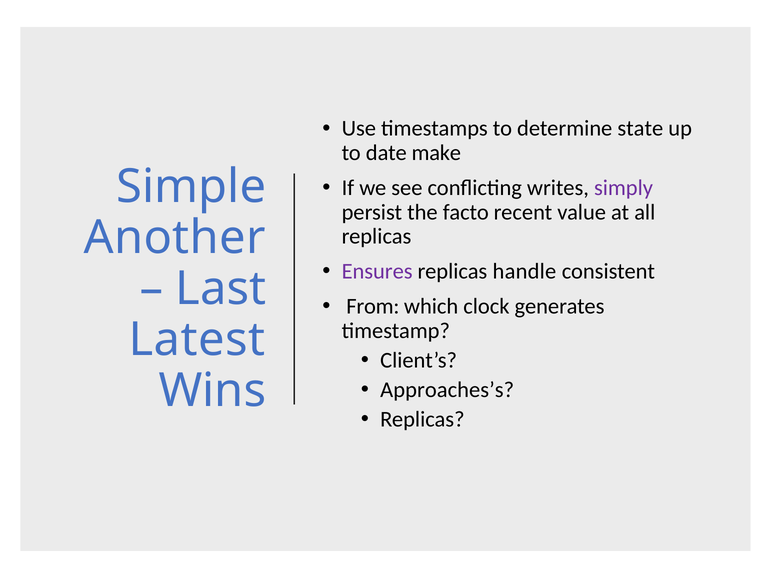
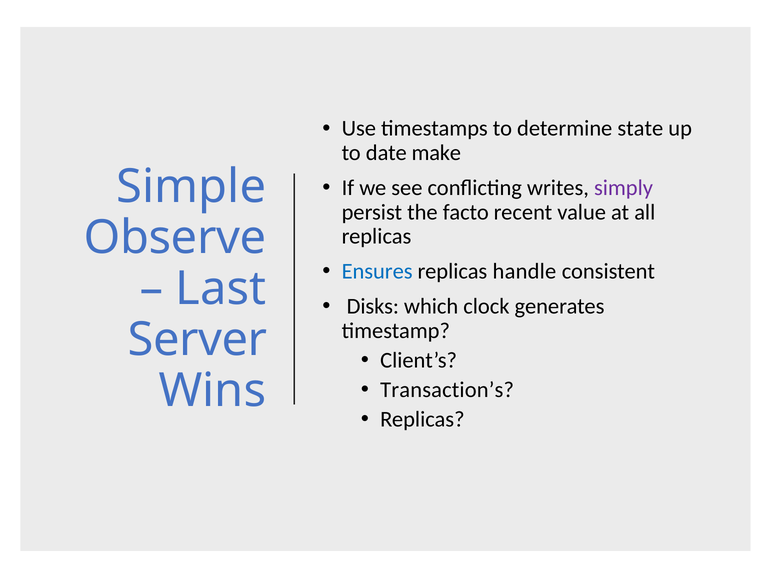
Another: Another -> Observe
Ensures colour: purple -> blue
From: From -> Disks
Latest: Latest -> Server
Approaches’s: Approaches’s -> Transaction’s
